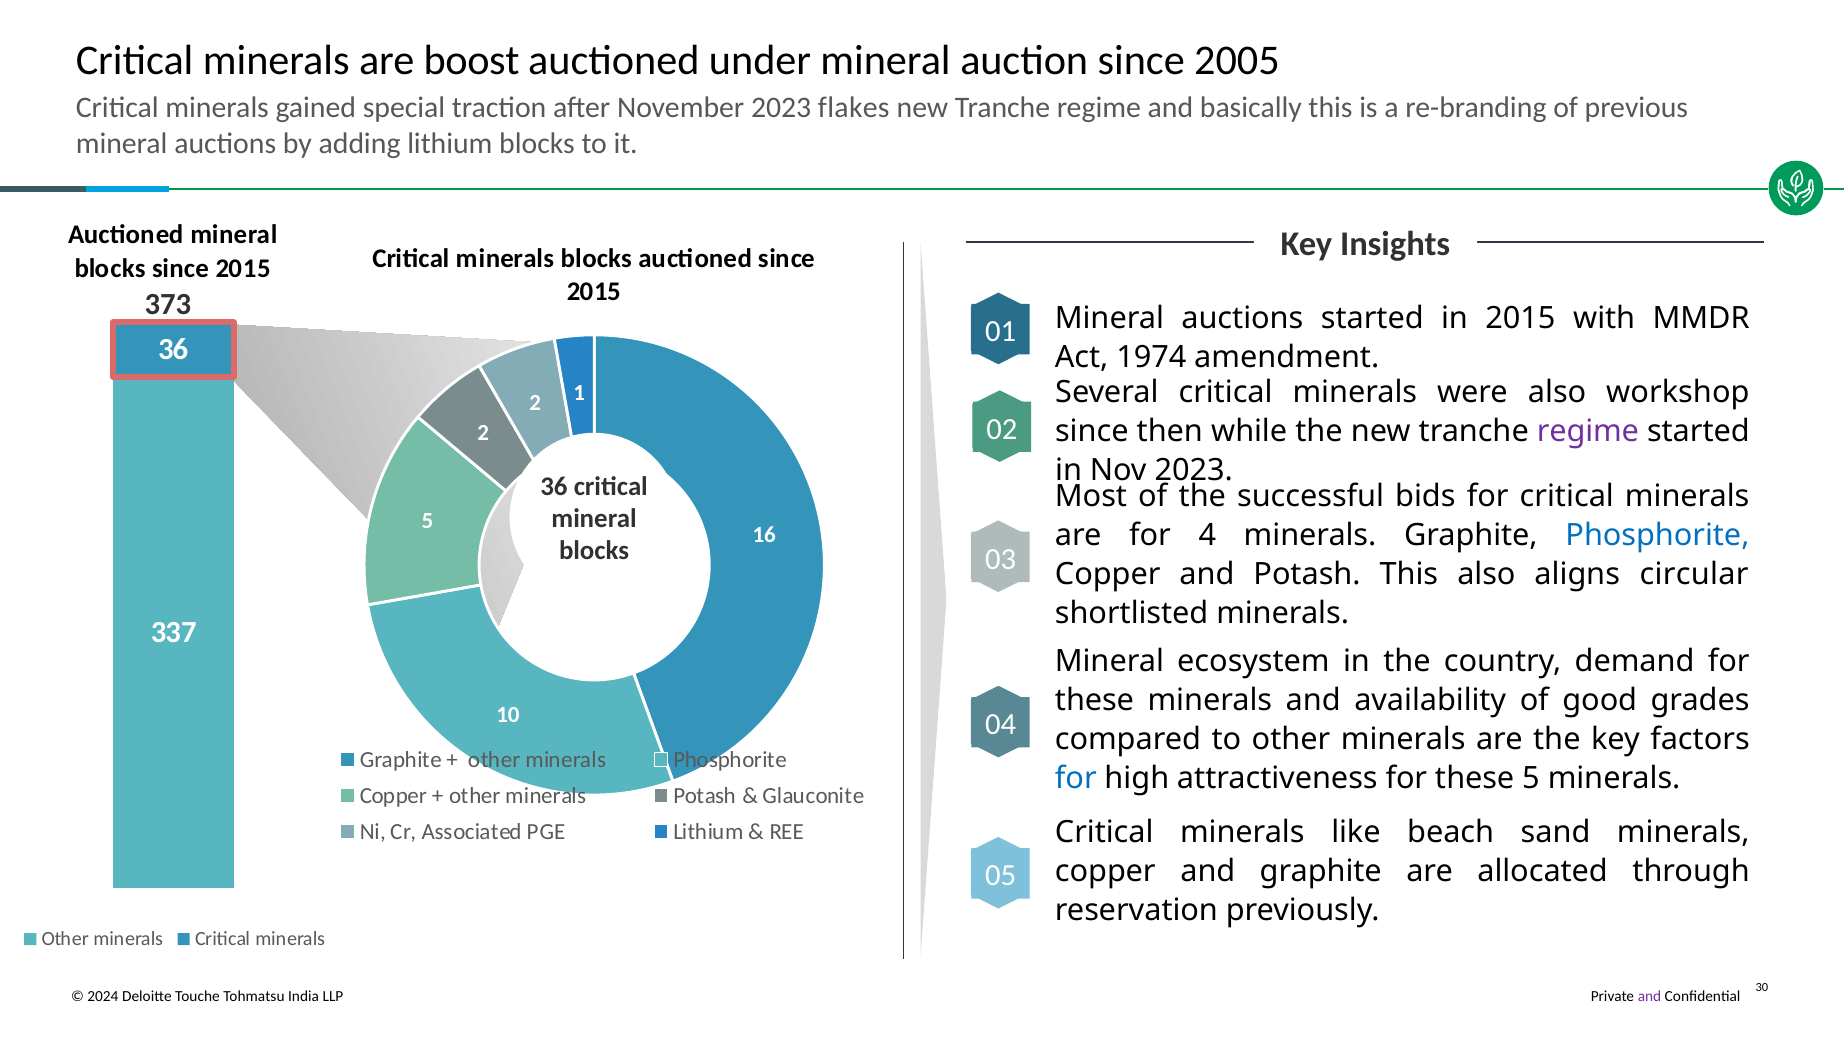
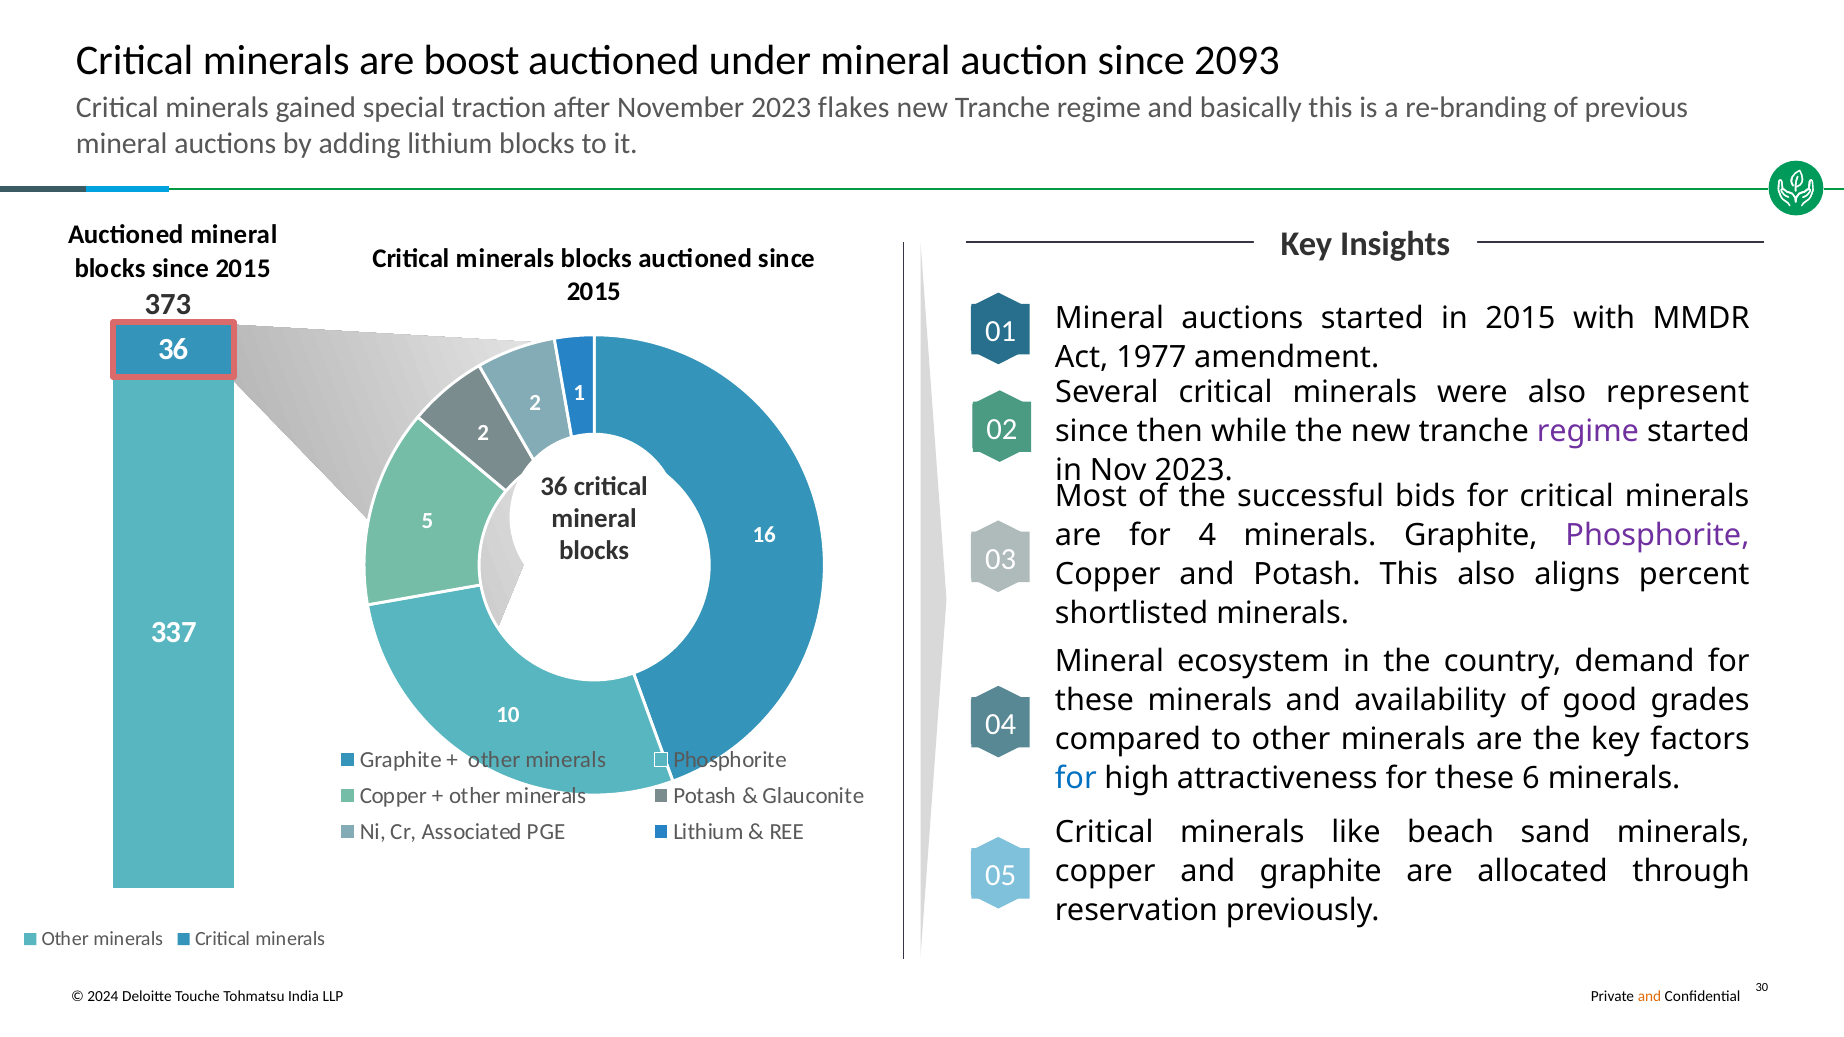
2005: 2005 -> 2093
1974: 1974 -> 1977
workshop: workshop -> represent
Phosphorite at (1657, 535) colour: blue -> purple
circular: circular -> percent
these 5: 5 -> 6
and at (1649, 997) colour: purple -> orange
